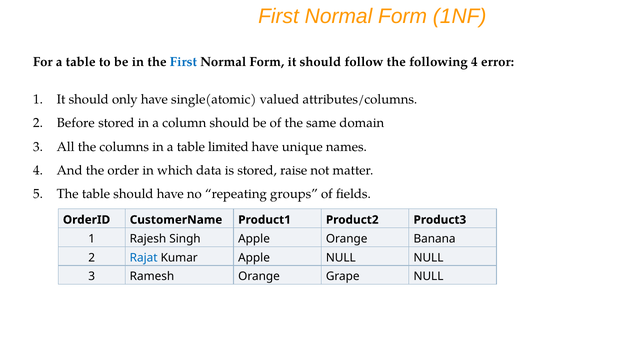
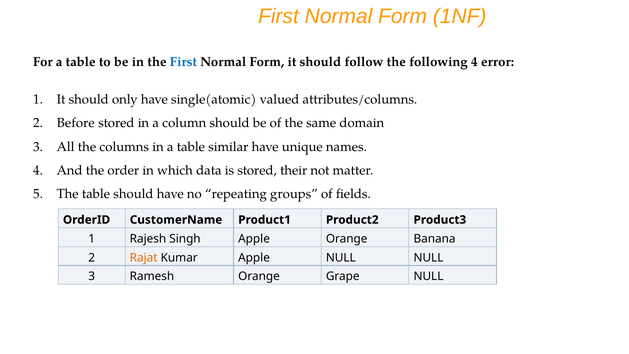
limited: limited -> similar
raise: raise -> their
Rajat colour: blue -> orange
